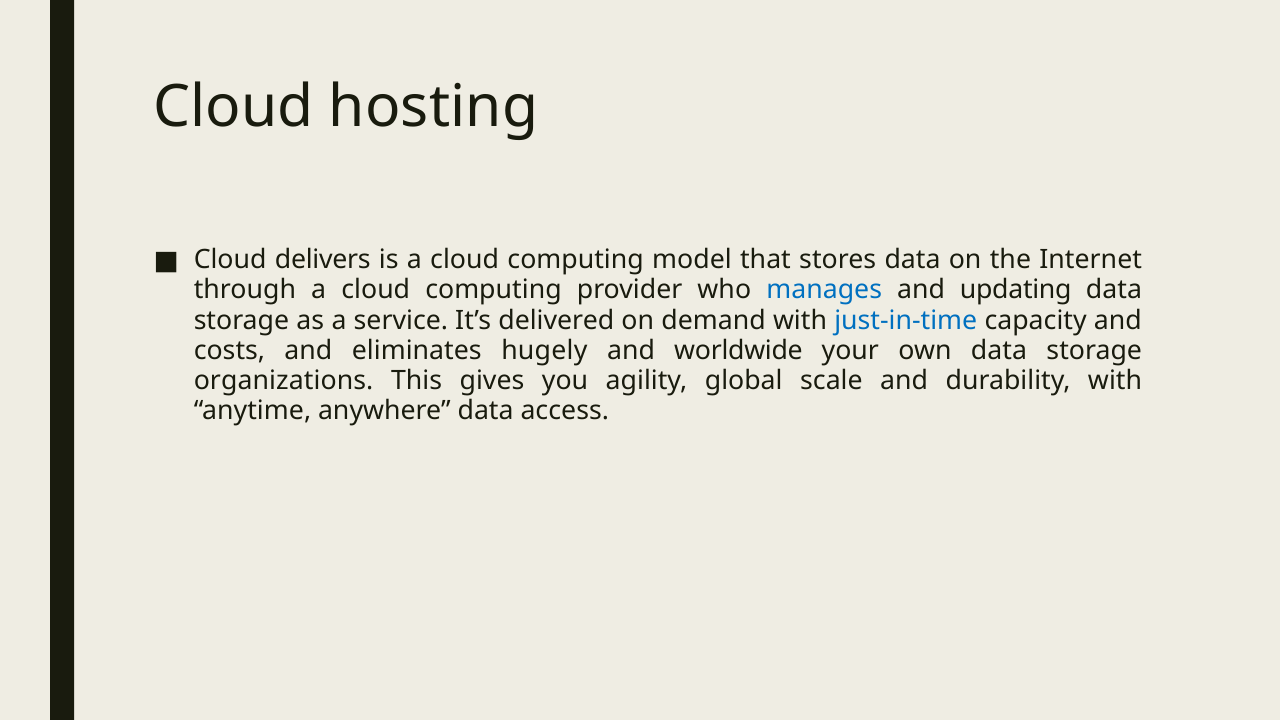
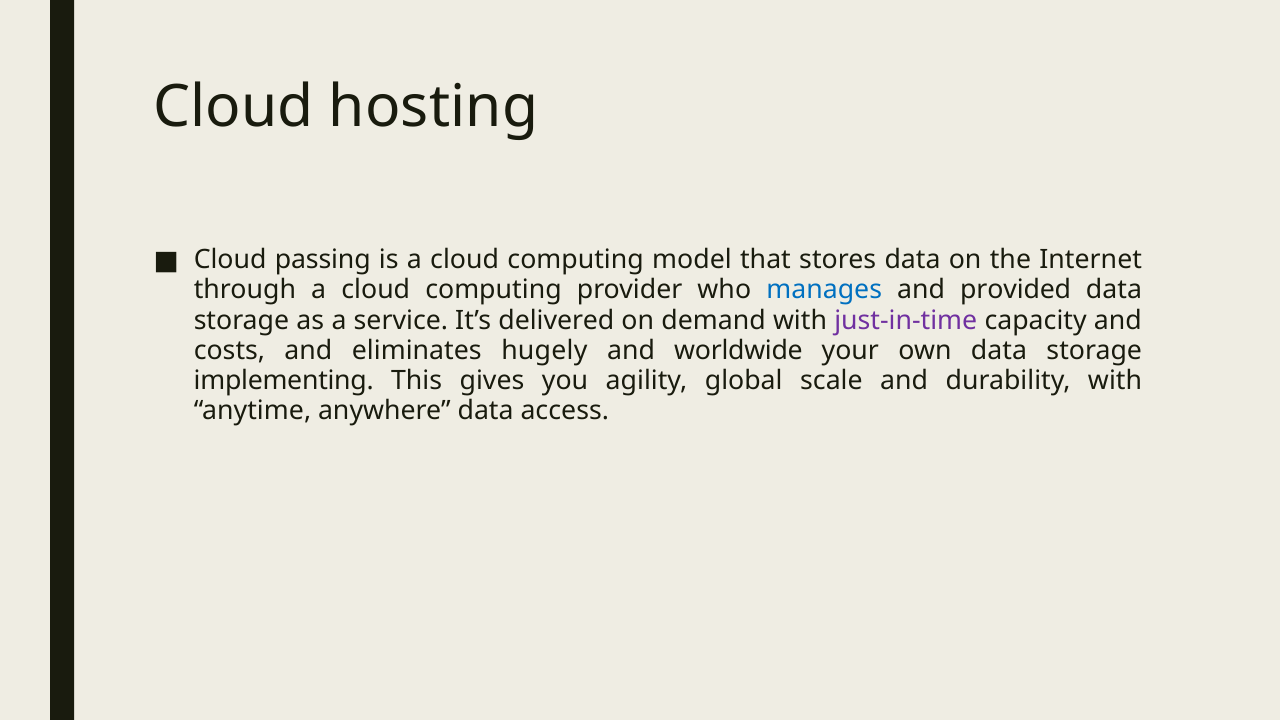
delivers: delivers -> passing
updating: updating -> provided
just-in-time colour: blue -> purple
organizations: organizations -> implementing
